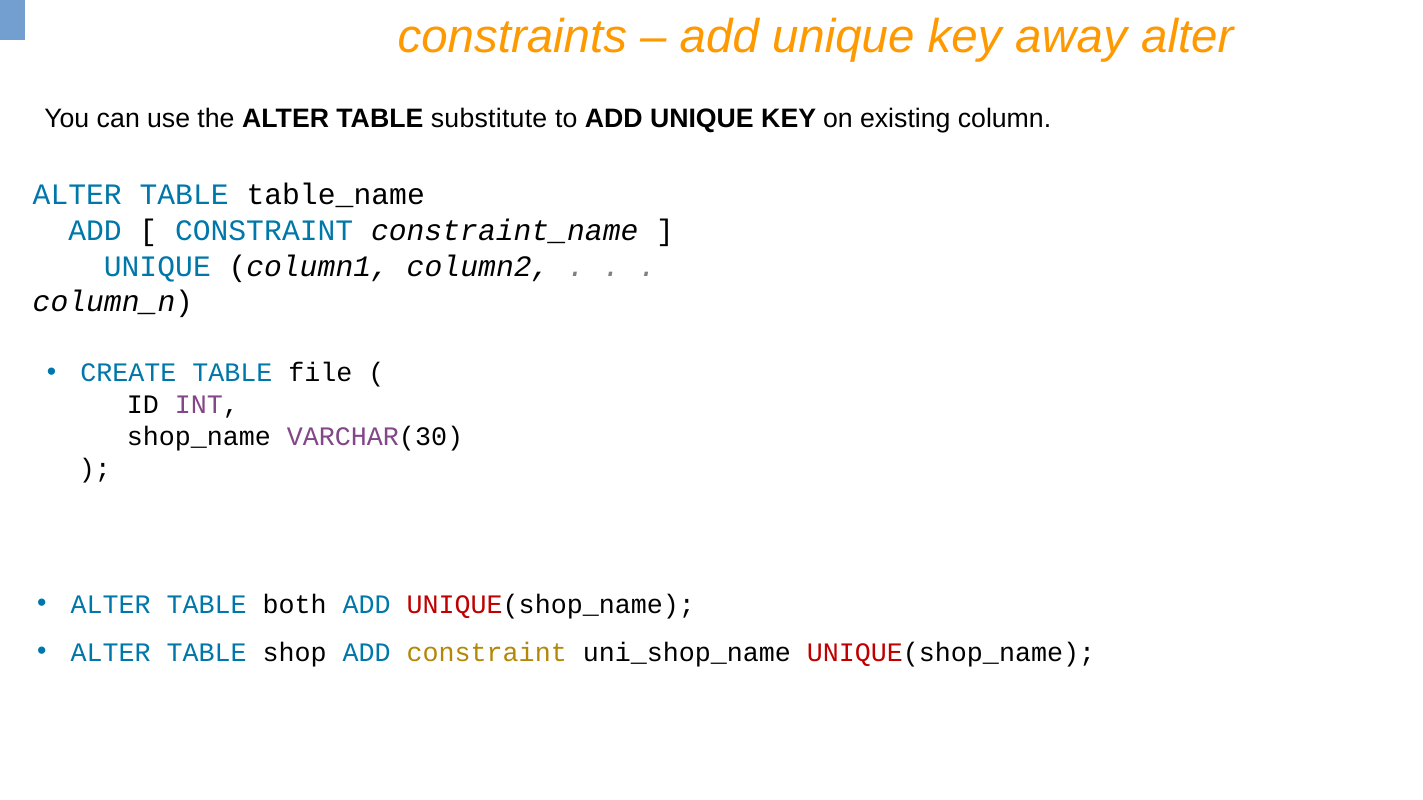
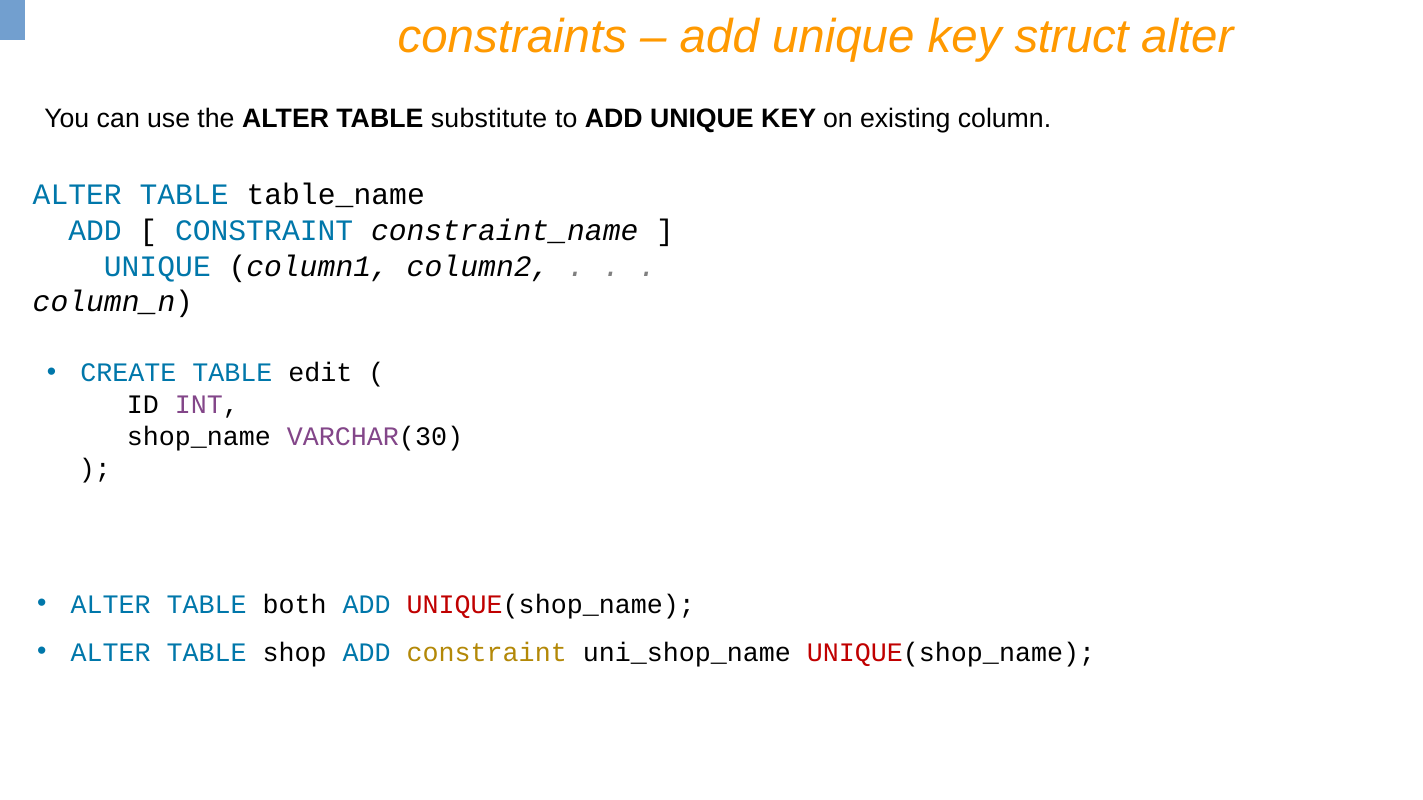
away: away -> struct
file: file -> edit
